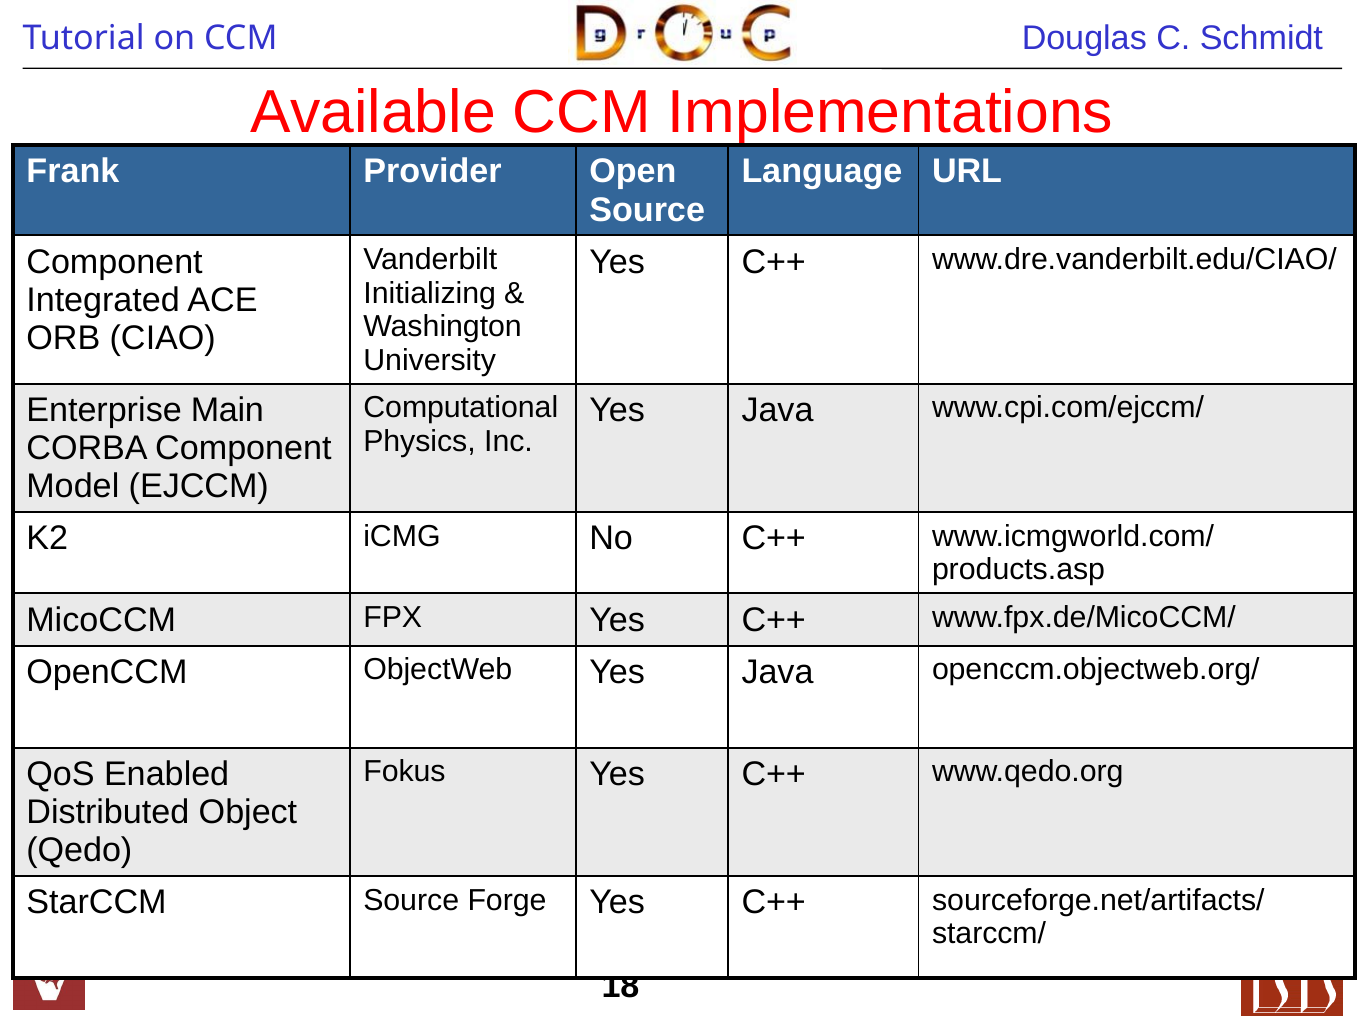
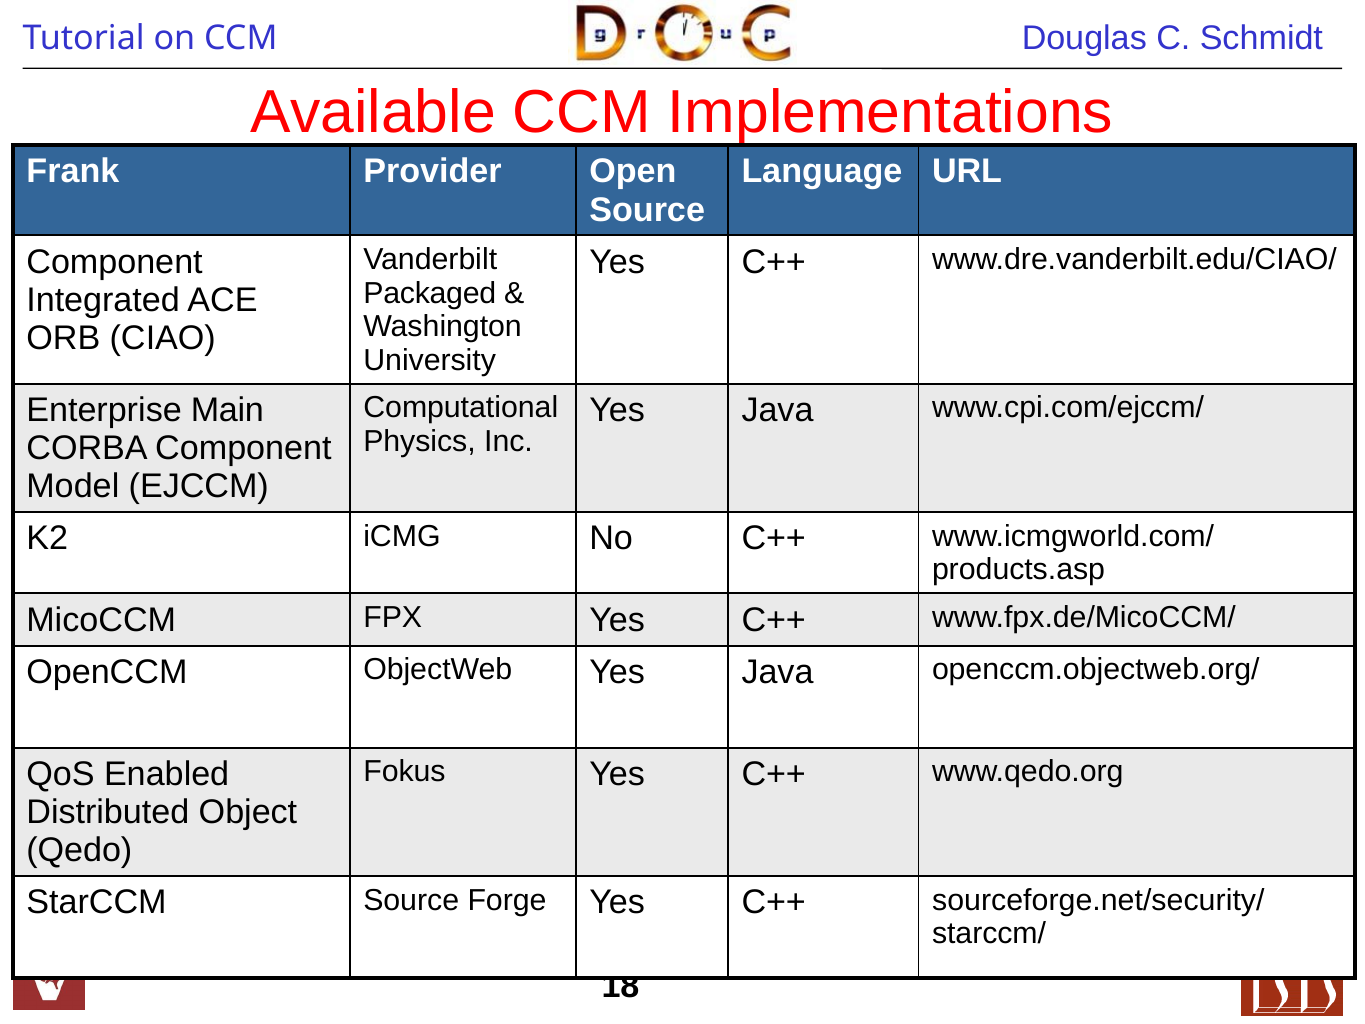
Initializing: Initializing -> Packaged
sourceforge.net/artifacts/: sourceforge.net/artifacts/ -> sourceforge.net/security/
